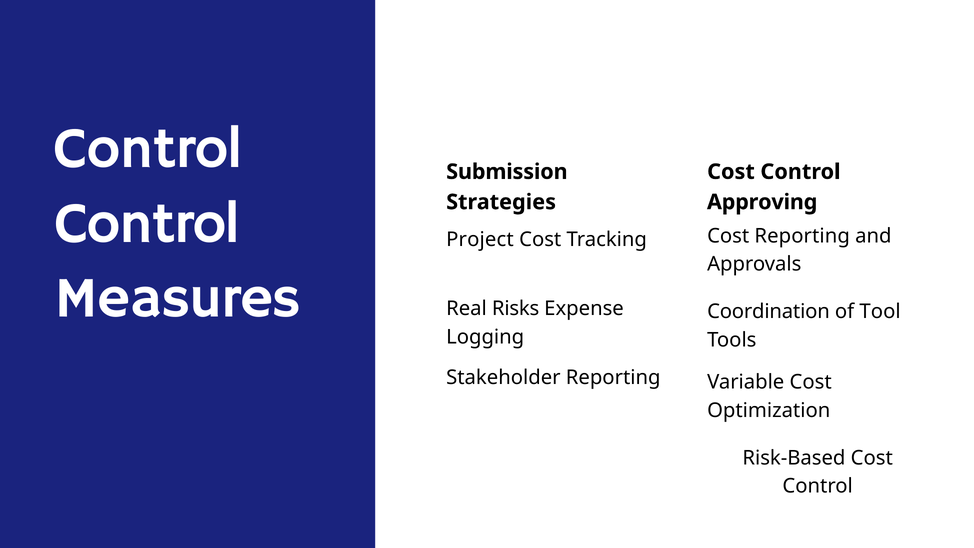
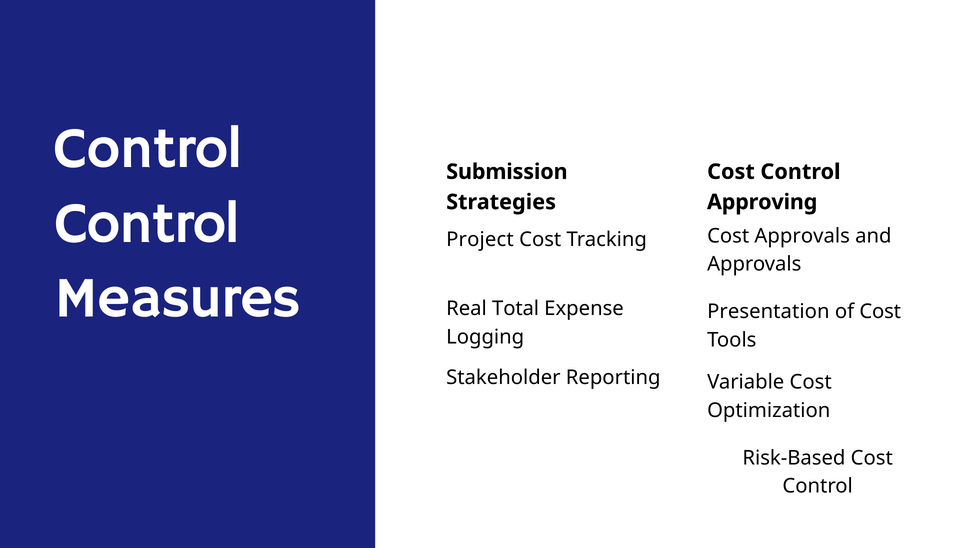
Cost Reporting: Reporting -> Approvals
Risks: Risks -> Total
Coordination: Coordination -> Presentation
of Tool: Tool -> Cost
